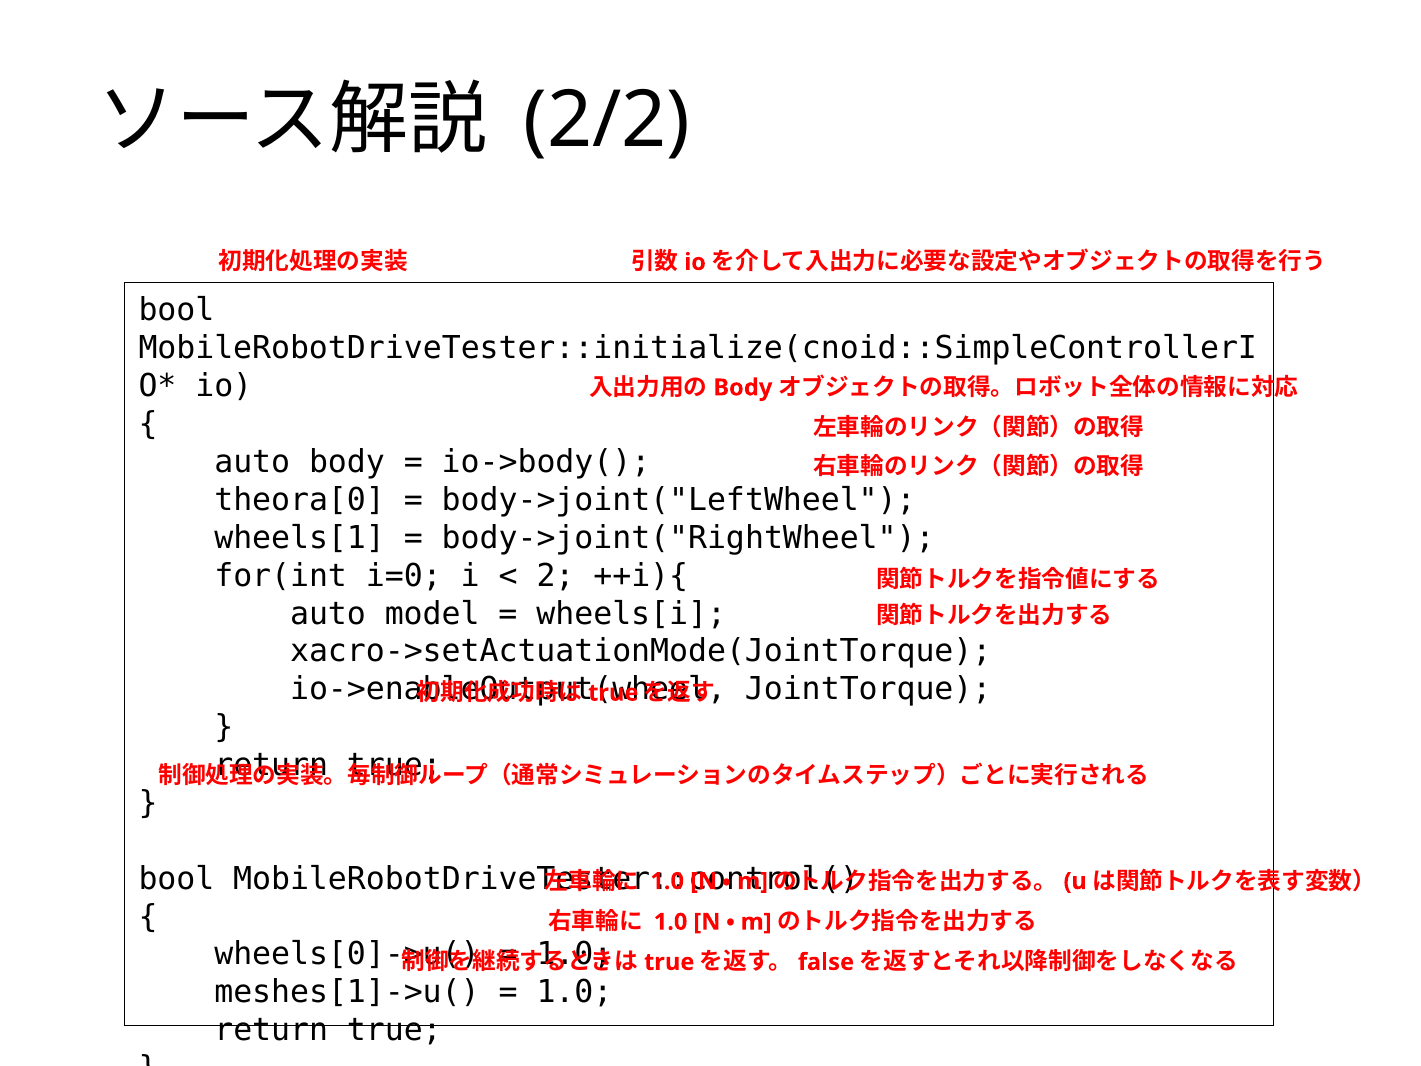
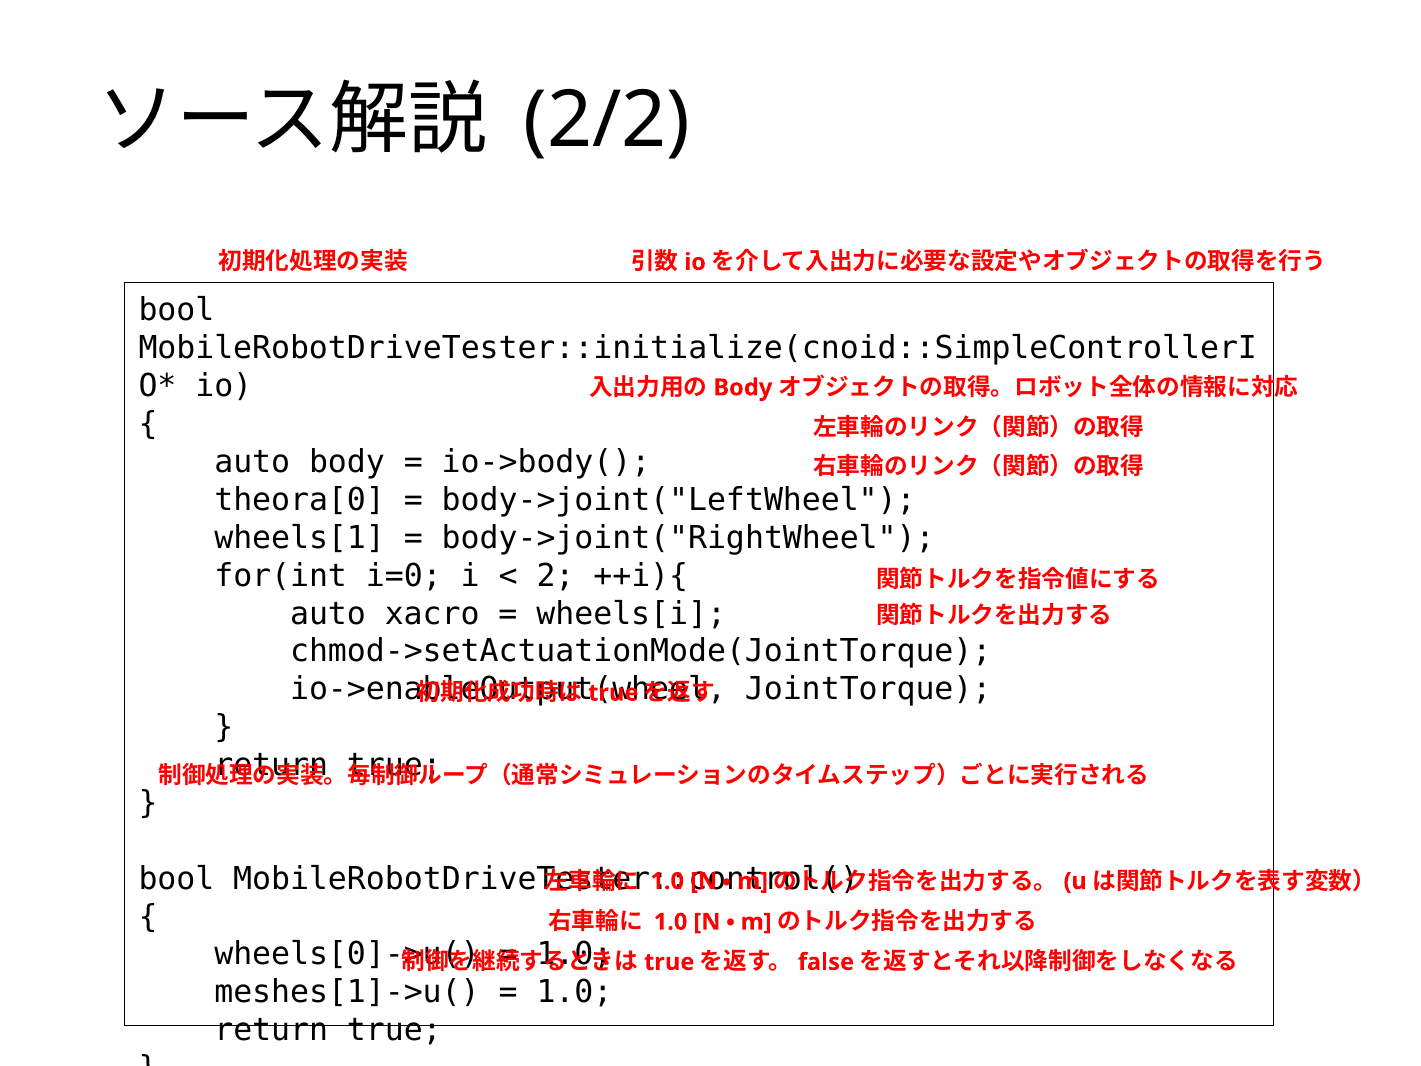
model: model -> xacro
xacro->setActuationMode(JointTorque: xacro->setActuationMode(JointTorque -> chmod->setActuationMode(JointTorque
